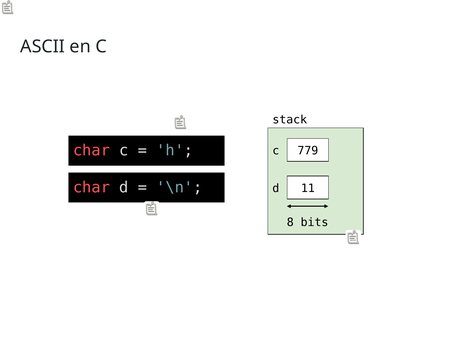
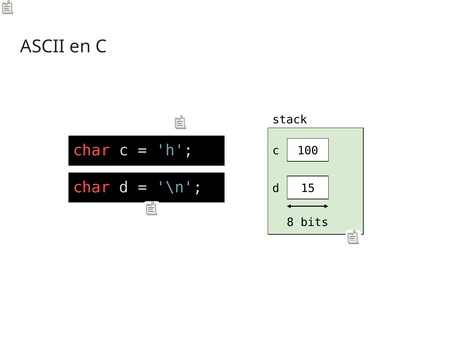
779: 779 -> 100
11: 11 -> 15
